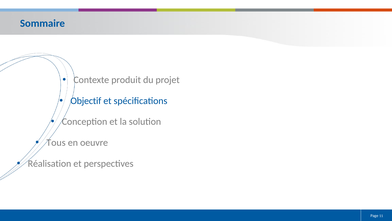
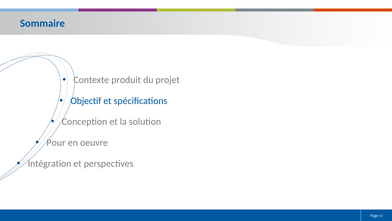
Tous: Tous -> Pour
Réalisation: Réalisation -> Intégration
